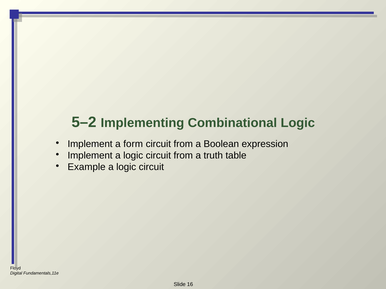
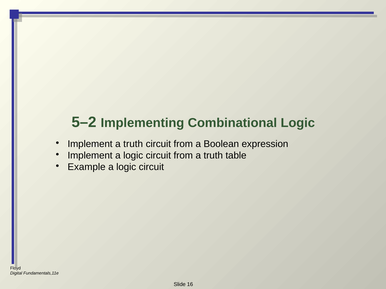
Implement a form: form -> truth
